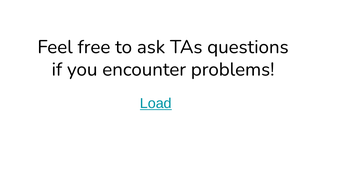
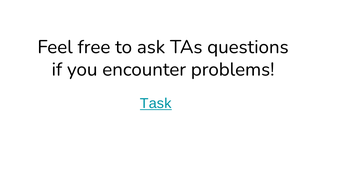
Load: Load -> Task
